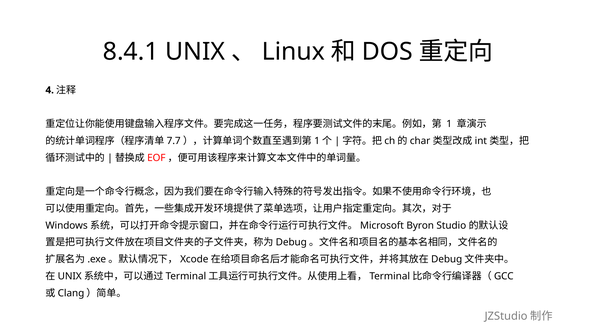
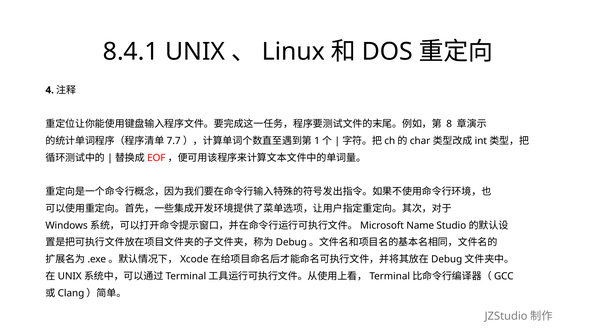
1: 1 -> 8
Byron: Byron -> Name
